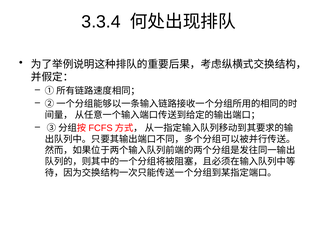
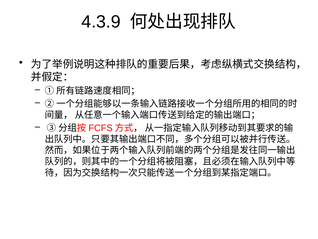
3.3.4: 3.3.4 -> 4.3.9
